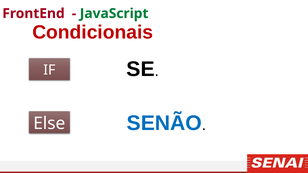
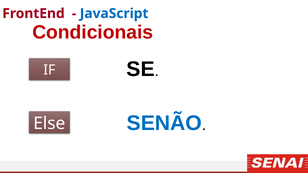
JavaScript colour: green -> blue
